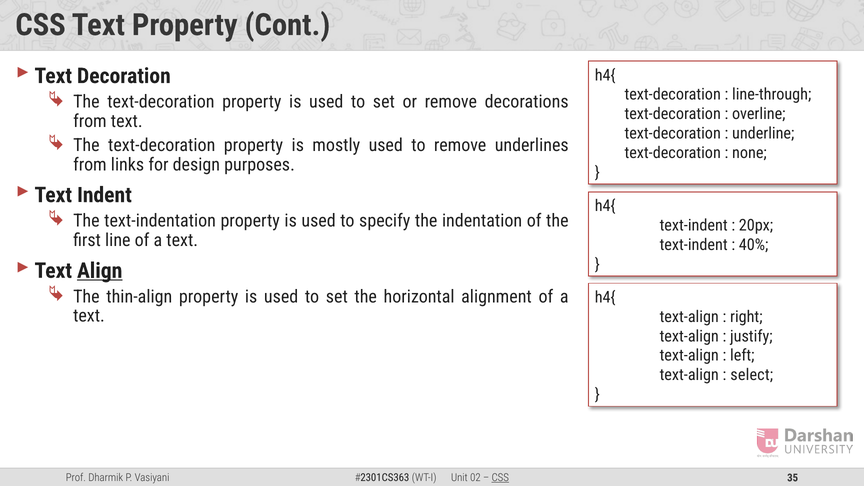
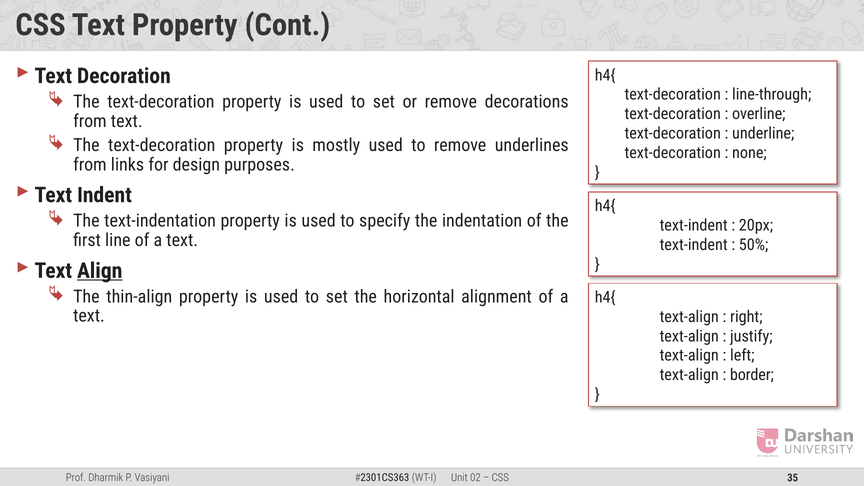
40%: 40% -> 50%
select: select -> border
CSS at (500, 478) underline: present -> none
